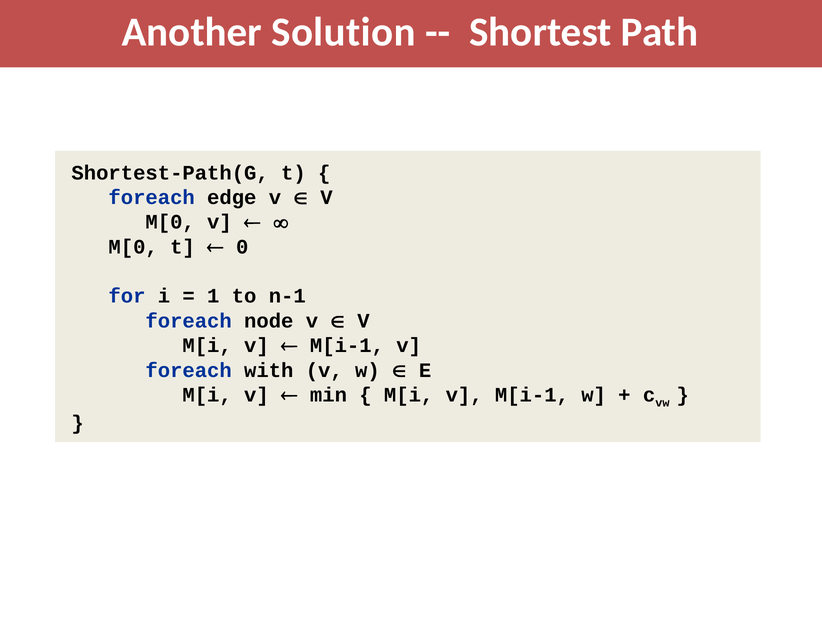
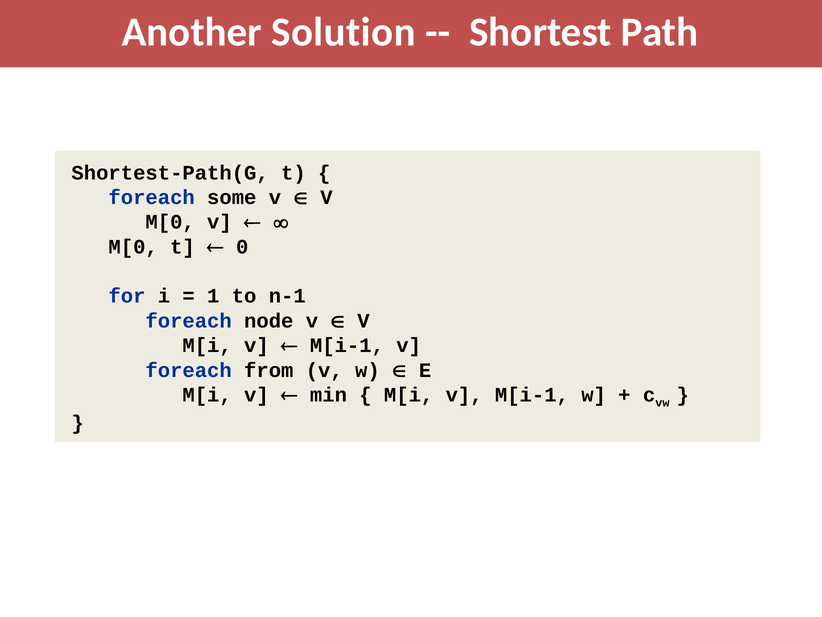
edge: edge -> some
with: with -> from
